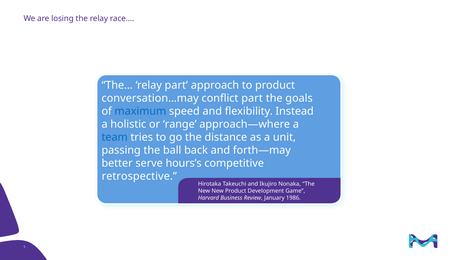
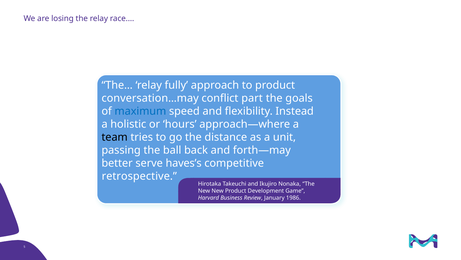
relay part: part -> fully
range: range -> hours
team colour: blue -> black
hours’s: hours’s -> haves’s
